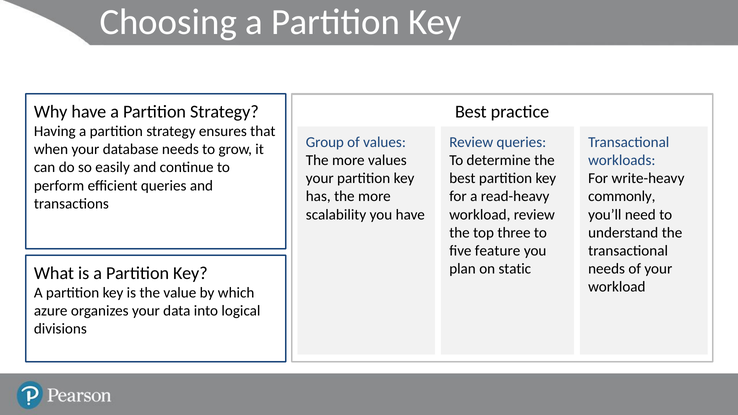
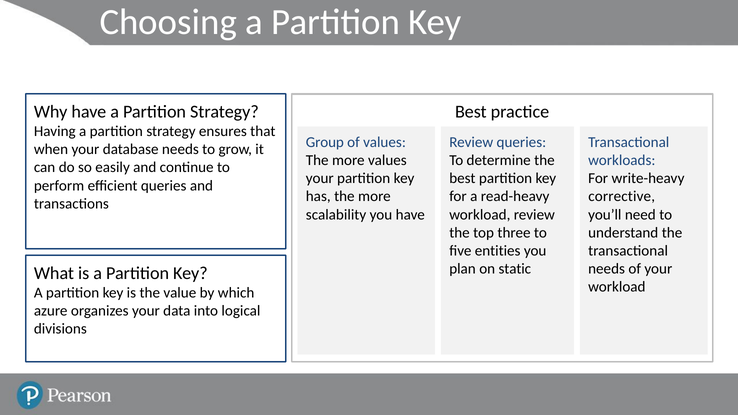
commonly: commonly -> corrective
feature: feature -> entities
